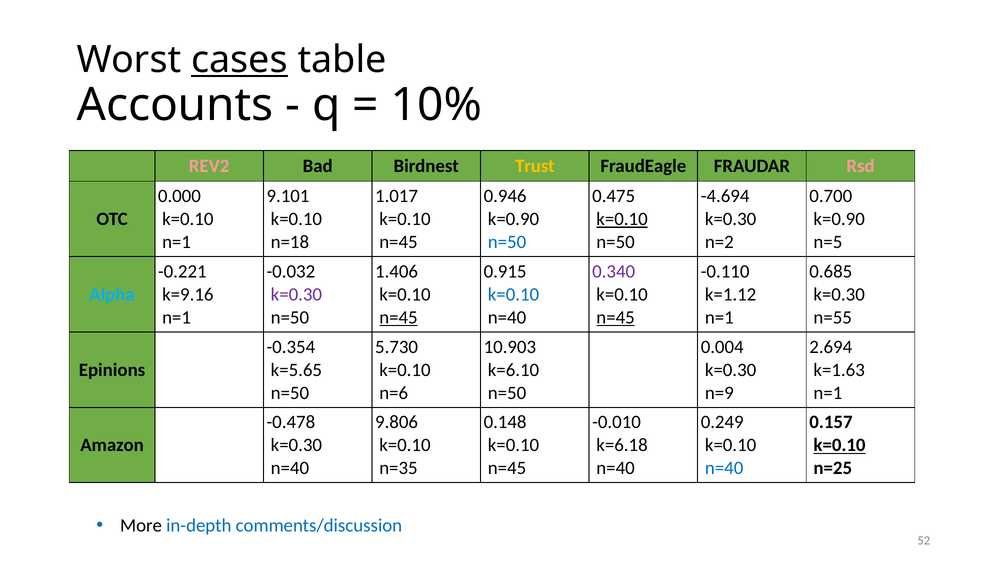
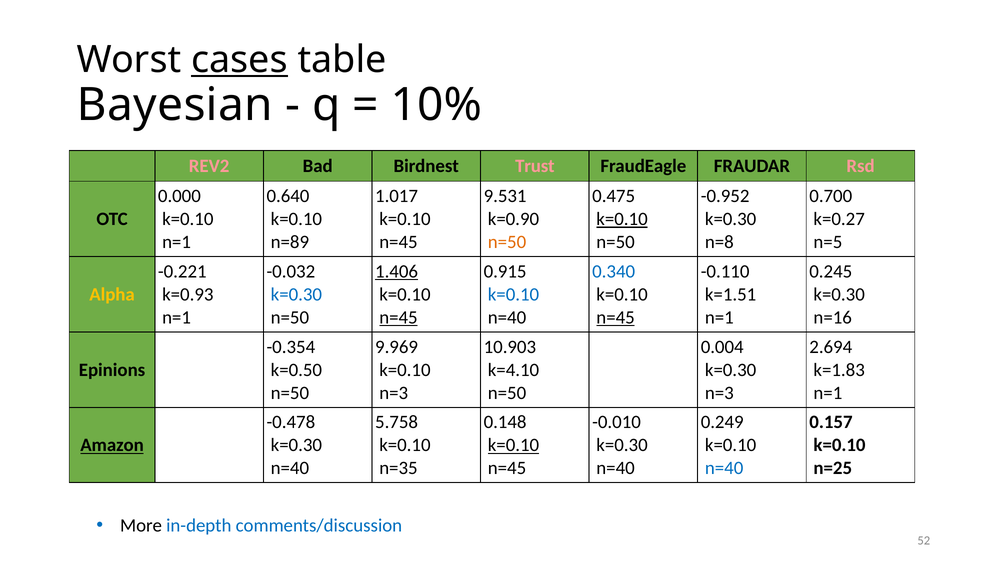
Accounts: Accounts -> Bayesian
Trust colour: yellow -> pink
9.101: 9.101 -> 0.640
0.946: 0.946 -> 9.531
-4.694: -4.694 -> -0.952
k=0.90 at (839, 219): k=0.90 -> k=0.27
n=18: n=18 -> n=89
n=50 at (507, 242) colour: blue -> orange
n=2: n=2 -> n=8
1.406 underline: none -> present
0.340 colour: purple -> blue
0.685: 0.685 -> 0.245
Alpha colour: light blue -> yellow
k=9.16: k=9.16 -> k=0.93
k=0.30 at (296, 295) colour: purple -> blue
k=1.12: k=1.12 -> k=1.51
n=55: n=55 -> n=16
5.730: 5.730 -> 9.969
k=5.65: k=5.65 -> k=0.50
k=6.10: k=6.10 -> k=4.10
k=1.63: k=1.63 -> k=1.83
n=6 at (394, 393): n=6 -> n=3
n=9 at (719, 393): n=9 -> n=3
9.806: 9.806 -> 5.758
Amazon underline: none -> present
k=0.10 at (513, 446) underline: none -> present
k=6.18 at (622, 446): k=6.18 -> k=0.30
k=0.10 at (840, 446) underline: present -> none
